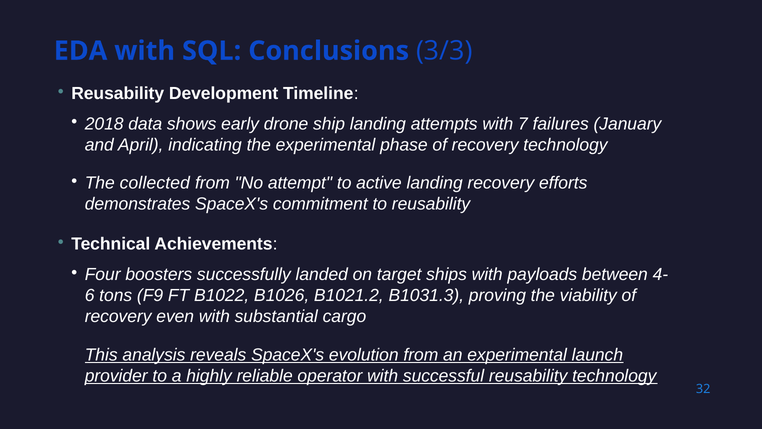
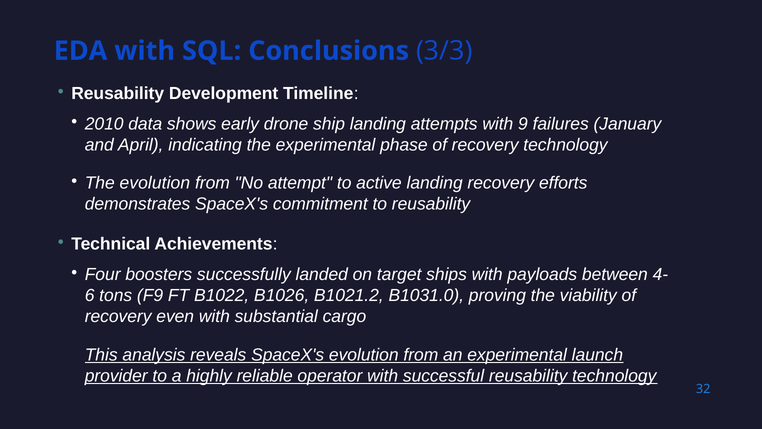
2018: 2018 -> 2010
7: 7 -> 9
The collected: collected -> evolution
B1031.3: B1031.3 -> B1031.0
